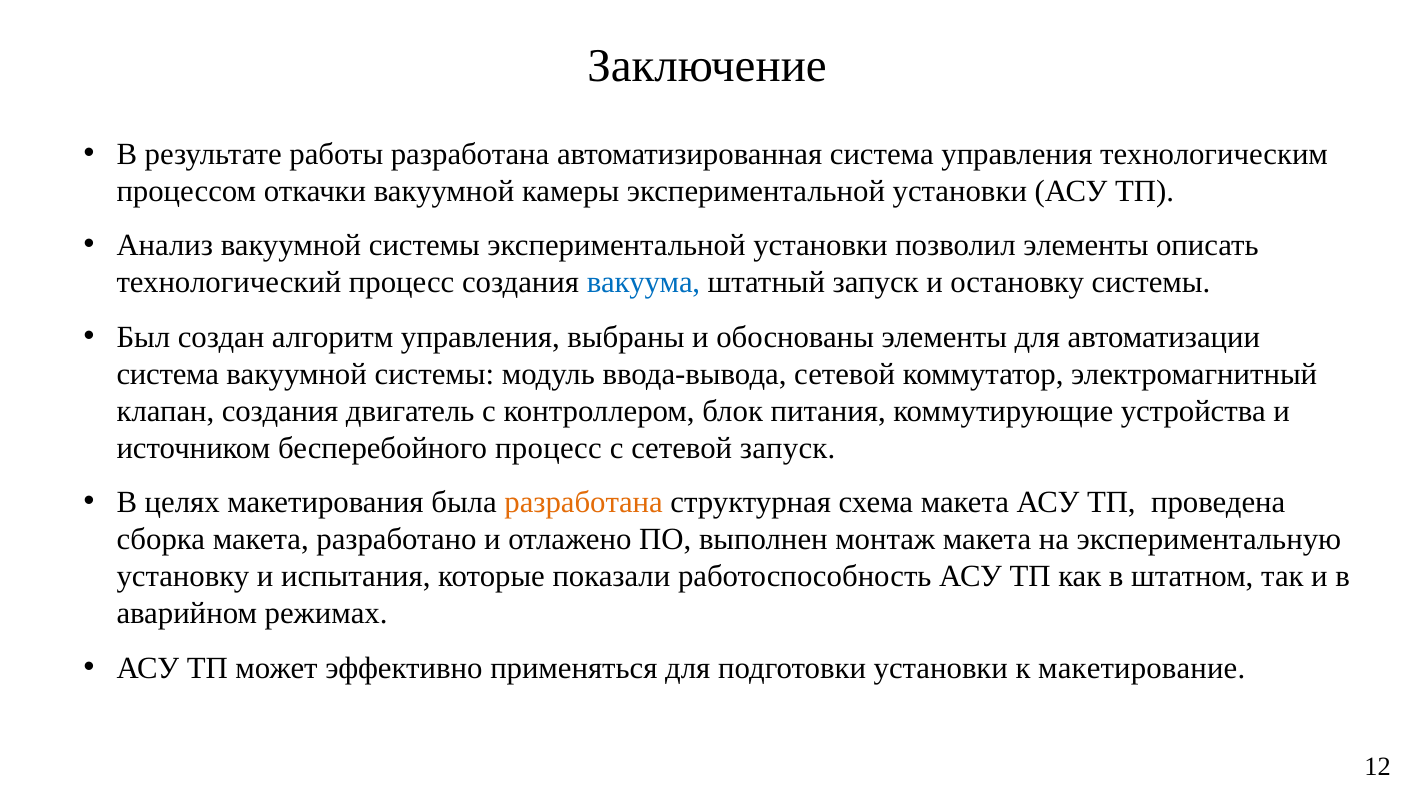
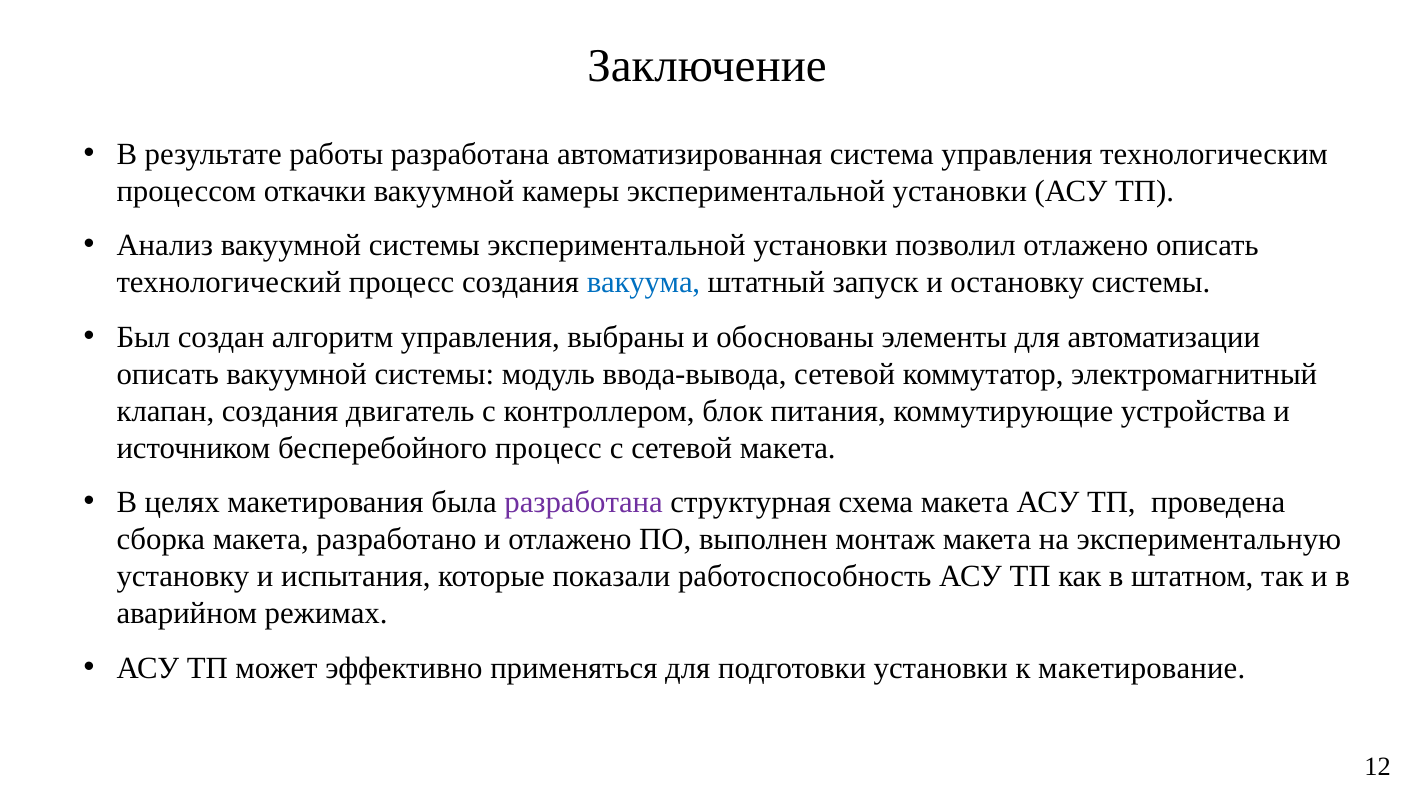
позволил элементы: элементы -> отлажено
система at (168, 374): система -> описать
сетевой запуск: запуск -> макета
разработана at (584, 502) colour: orange -> purple
